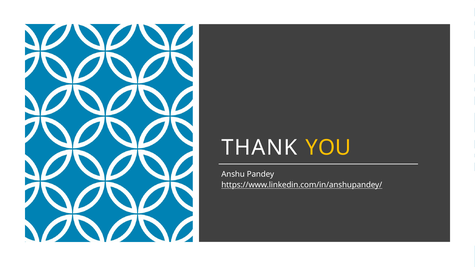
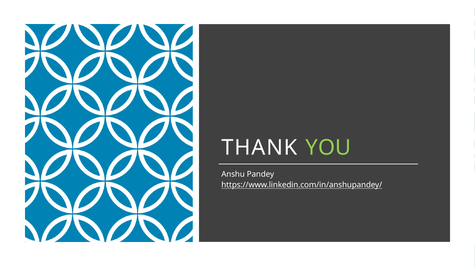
YOU colour: yellow -> light green
